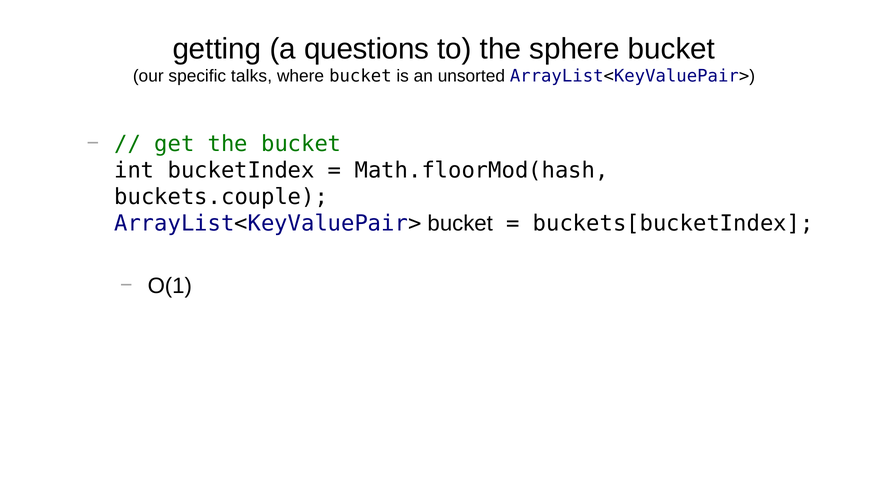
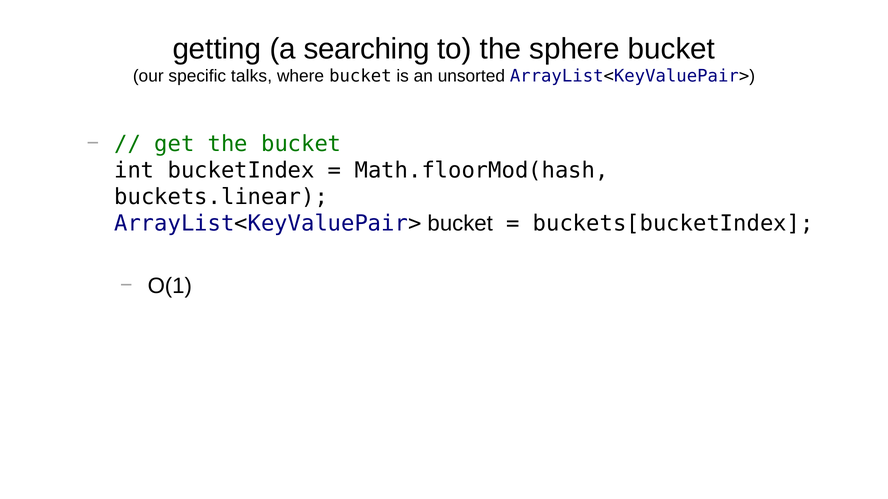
questions: questions -> searching
buckets.couple: buckets.couple -> buckets.linear
